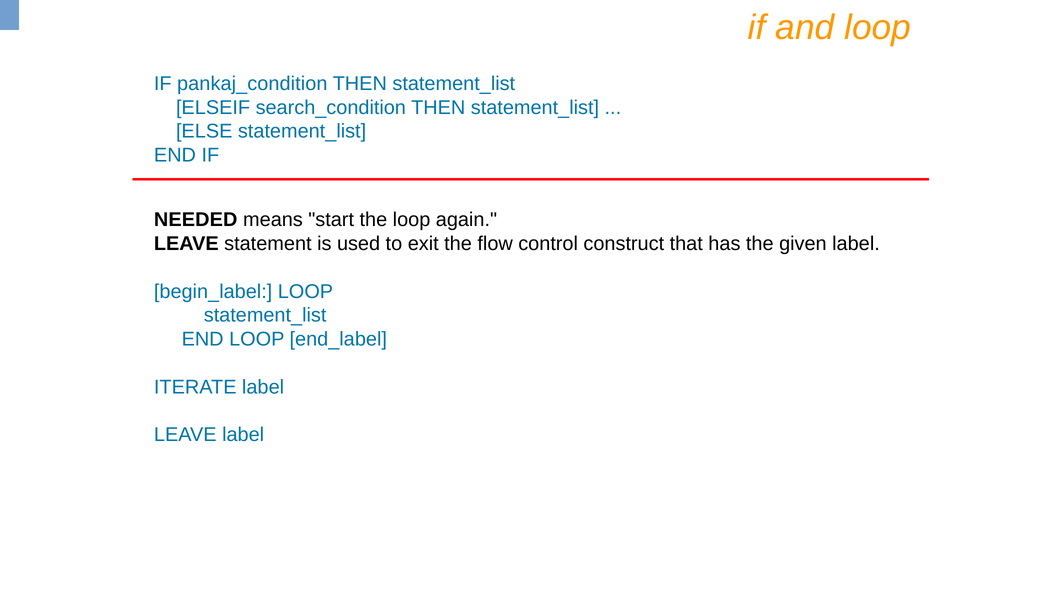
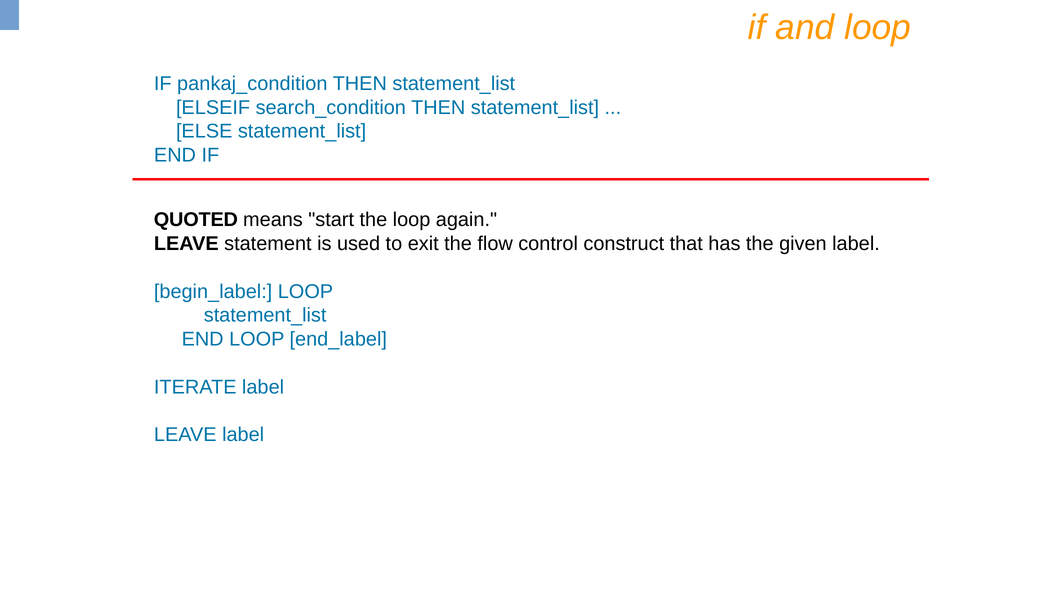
NEEDED: NEEDED -> QUOTED
